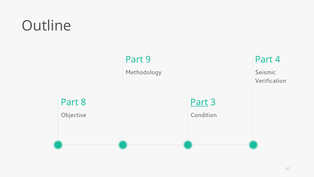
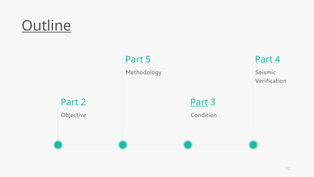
Outline underline: none -> present
9: 9 -> 5
8: 8 -> 2
